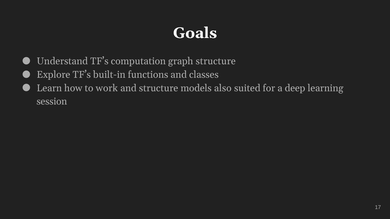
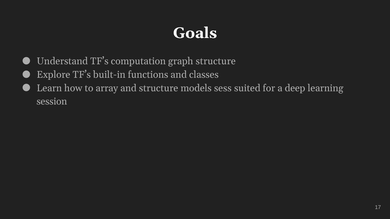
work: work -> array
also: also -> sess
